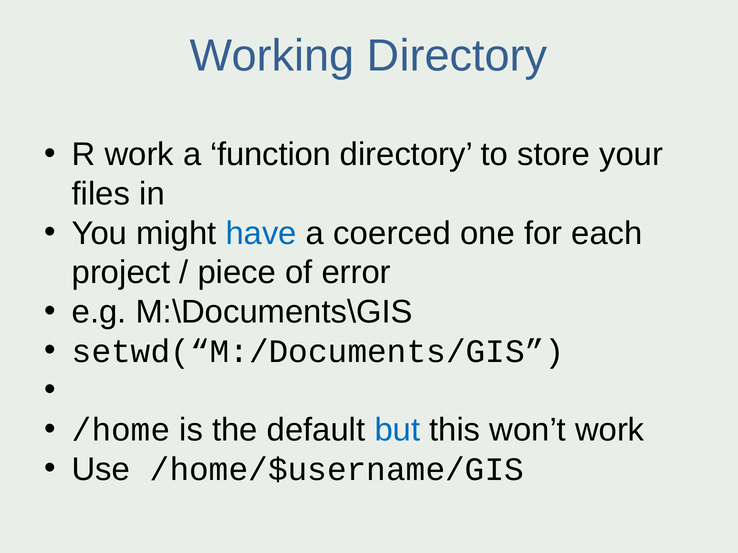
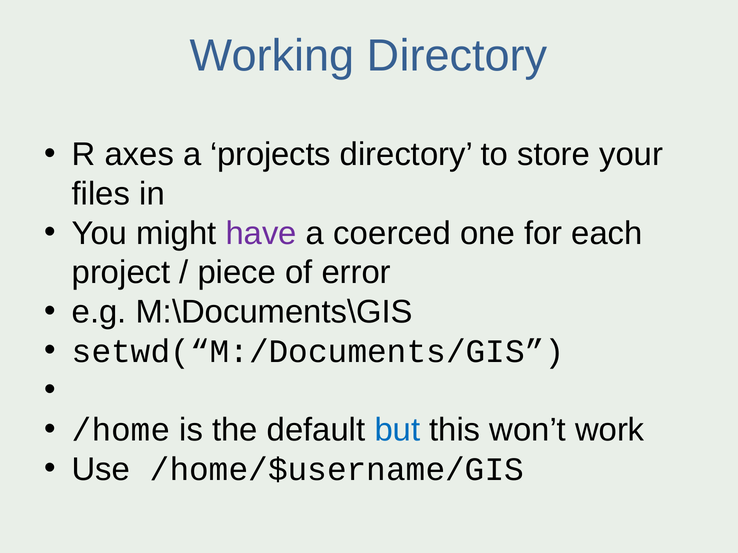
R work: work -> axes
function: function -> projects
have colour: blue -> purple
